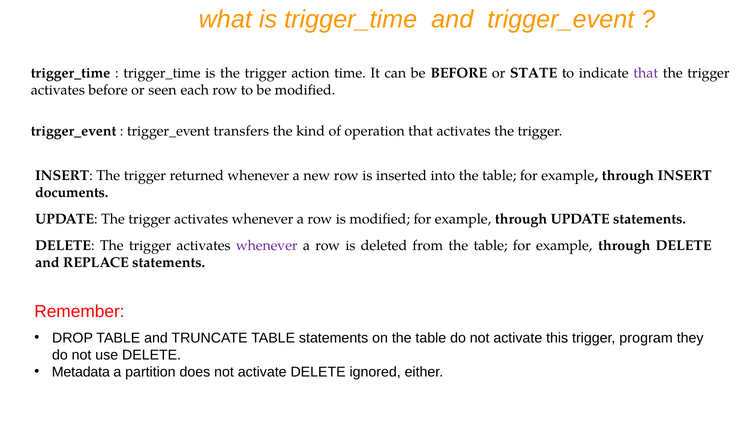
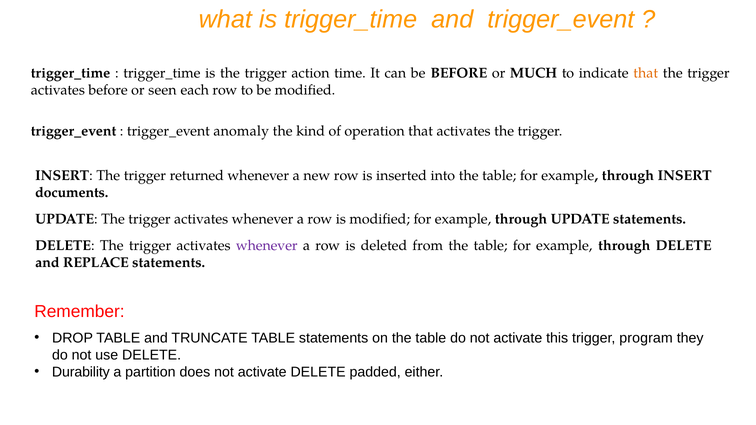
STATE: STATE -> MUCH
that at (646, 73) colour: purple -> orange
transfers: transfers -> anomaly
Metadata: Metadata -> Durability
ignored: ignored -> padded
